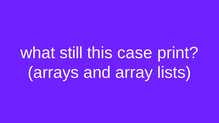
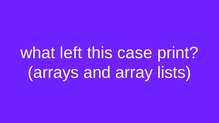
still: still -> left
